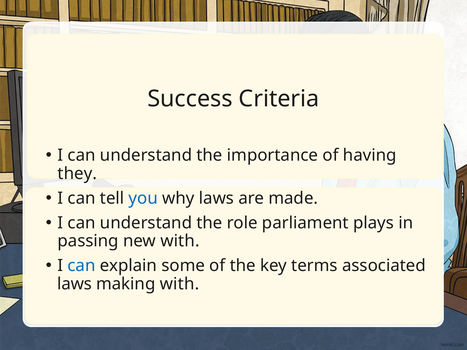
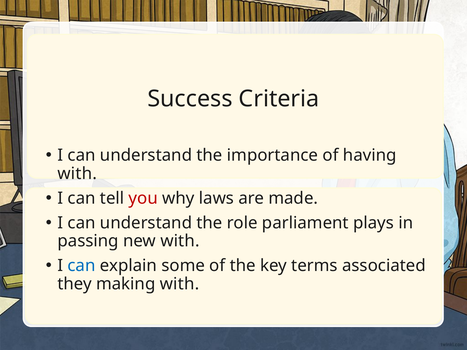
they at (77, 174): they -> with
you colour: blue -> red
laws at (75, 284): laws -> they
